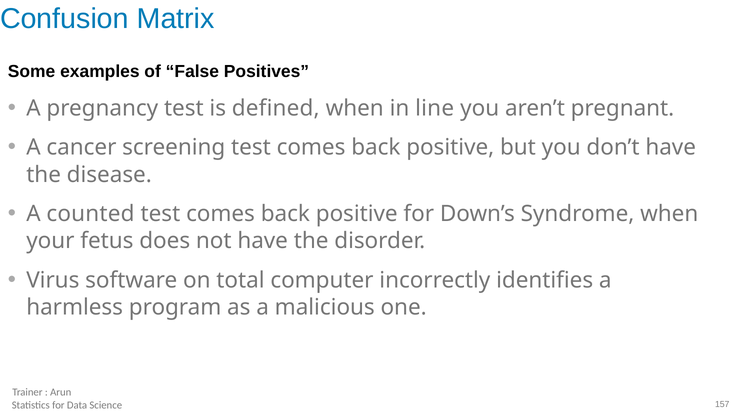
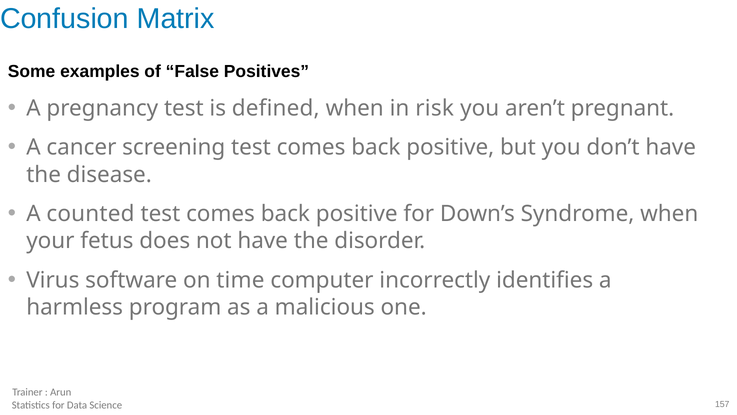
line: line -> risk
total: total -> time
